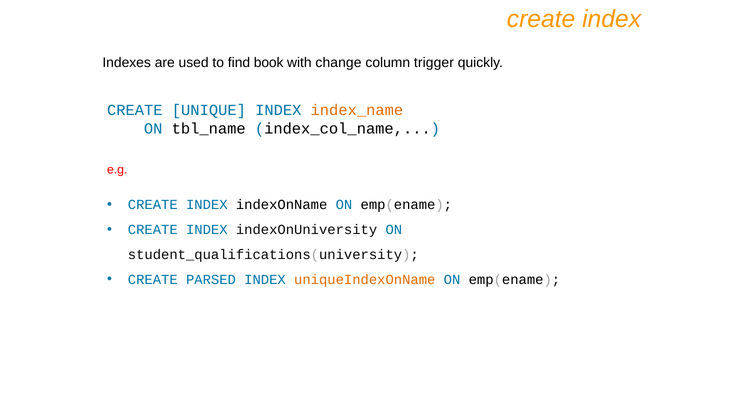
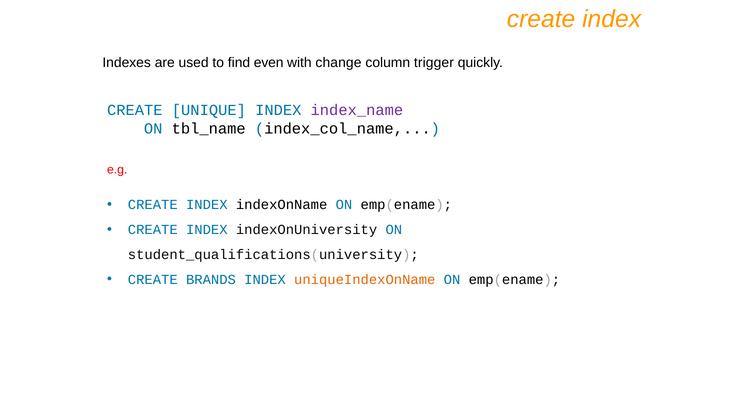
book: book -> even
index_name colour: orange -> purple
PARSED: PARSED -> BRANDS
